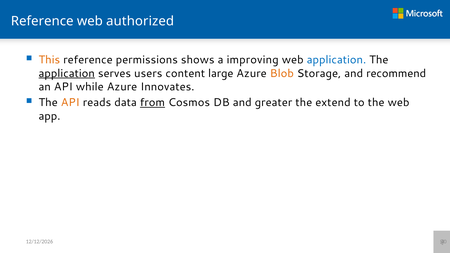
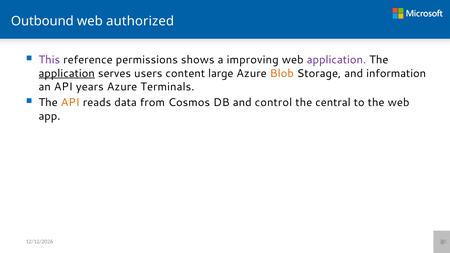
Reference at (42, 21): Reference -> Outbound
This colour: orange -> purple
application at (336, 60) colour: blue -> purple
recommend: recommend -> information
while: while -> years
Innovates: Innovates -> Terminals
from underline: present -> none
greater: greater -> control
extend: extend -> central
